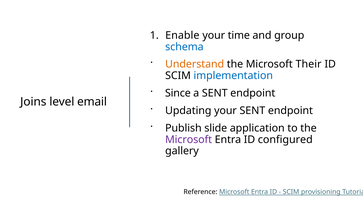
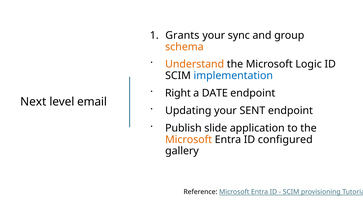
Enable: Enable -> Grants
time: time -> sync
schema colour: blue -> orange
Their: Their -> Logic
Since: Since -> Right
a SENT: SENT -> DATE
Joins: Joins -> Next
Microsoft at (189, 140) colour: purple -> orange
